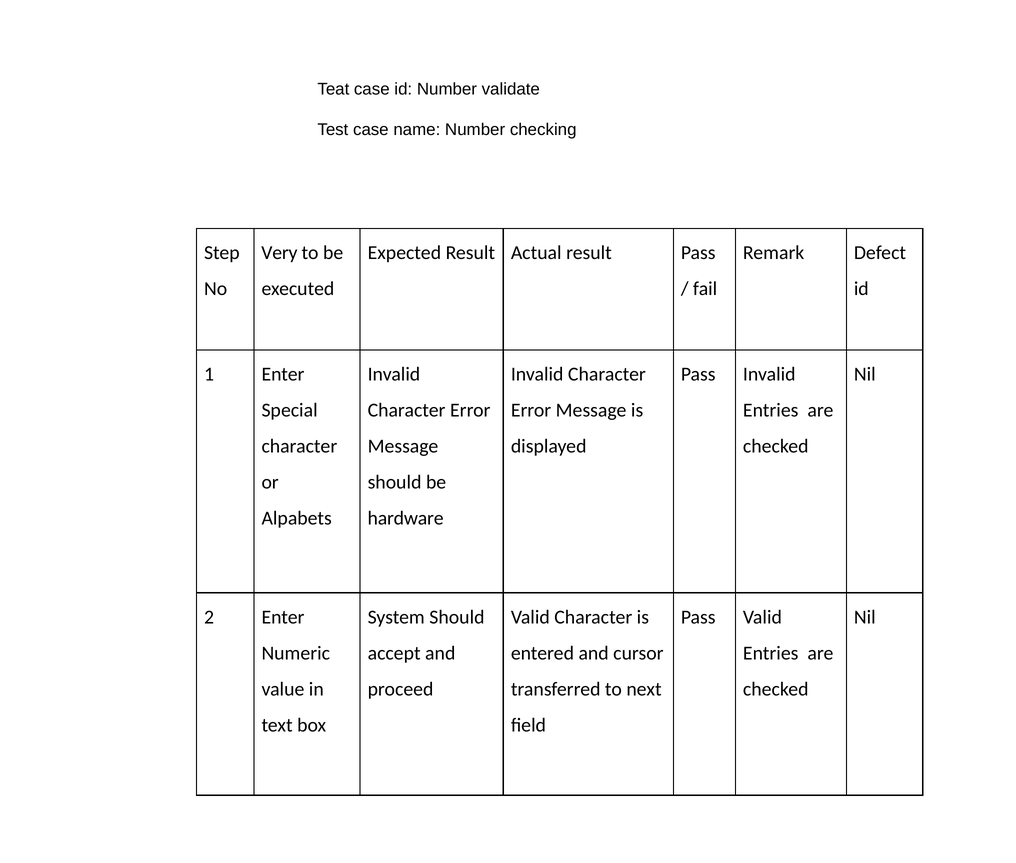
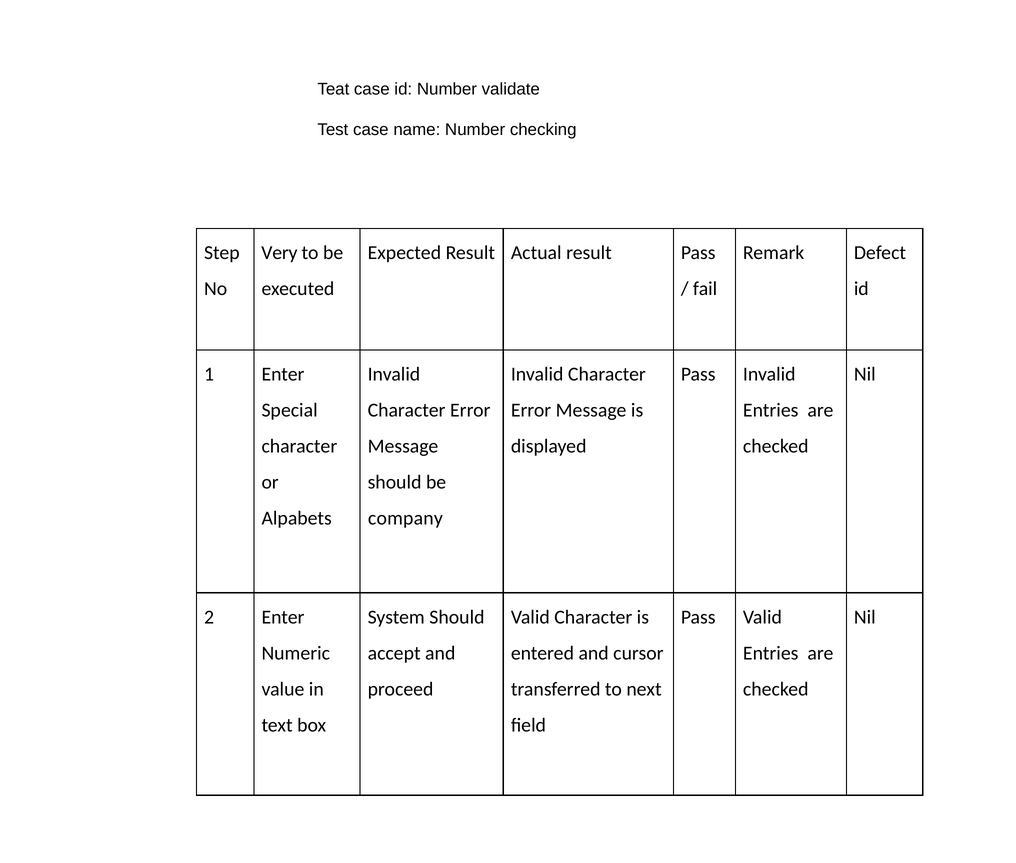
hardware: hardware -> company
